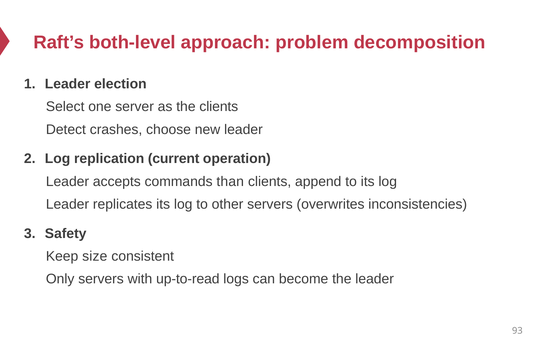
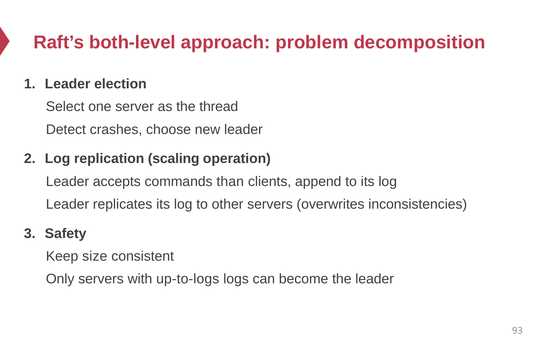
the clients: clients -> thread
current: current -> scaling
up-to-read: up-to-read -> up-to-logs
